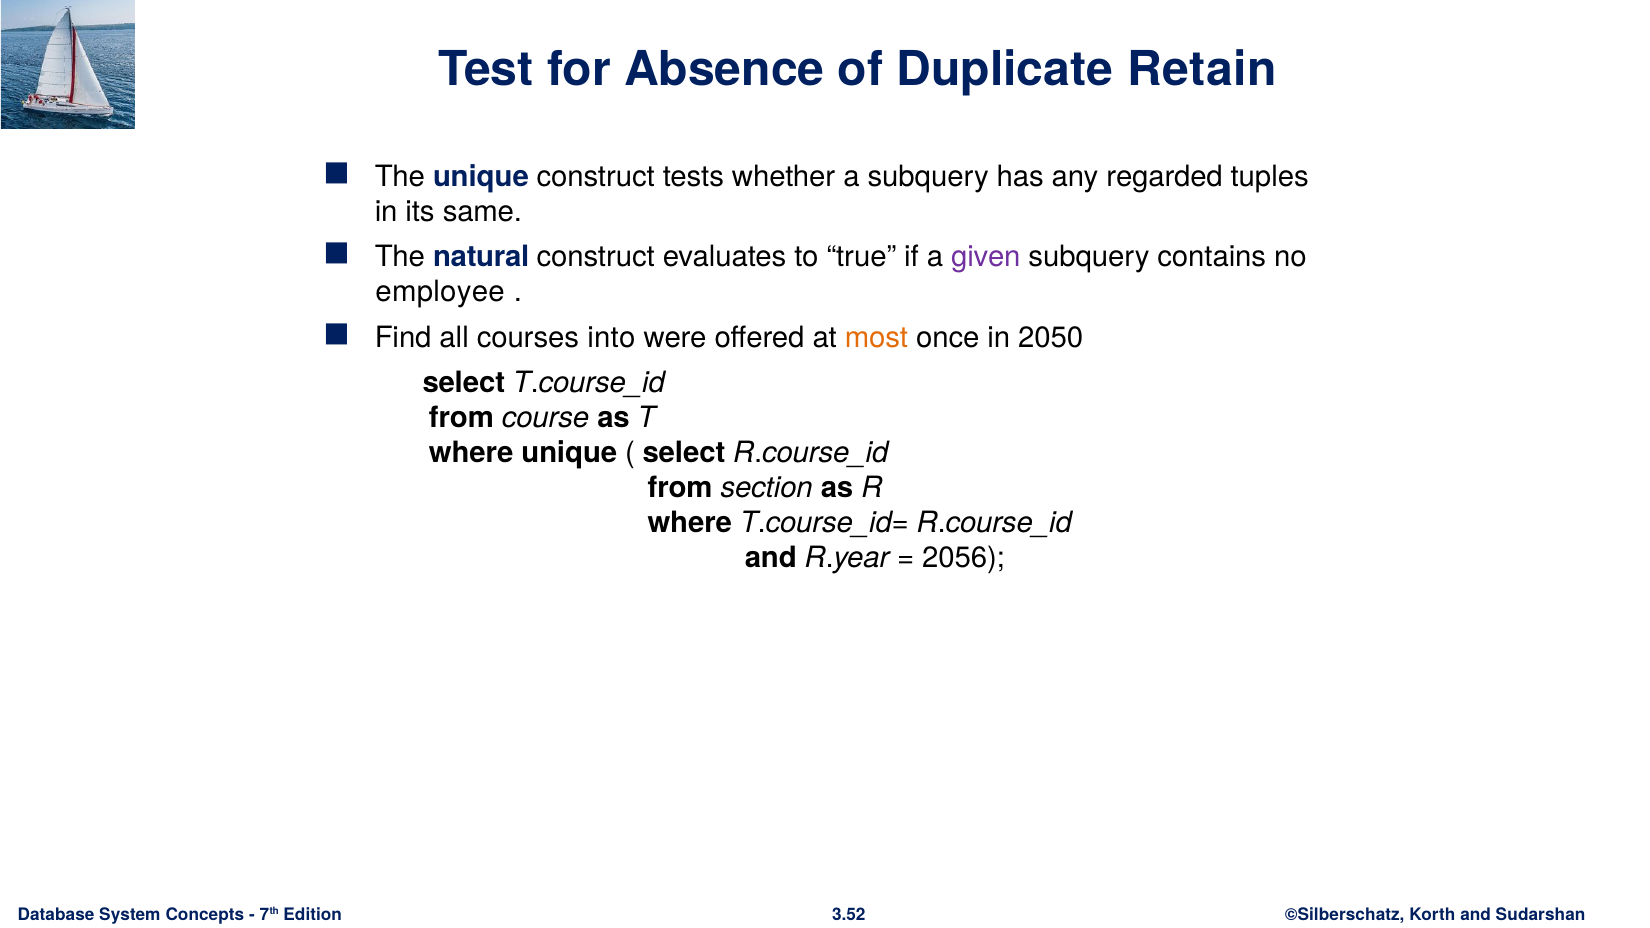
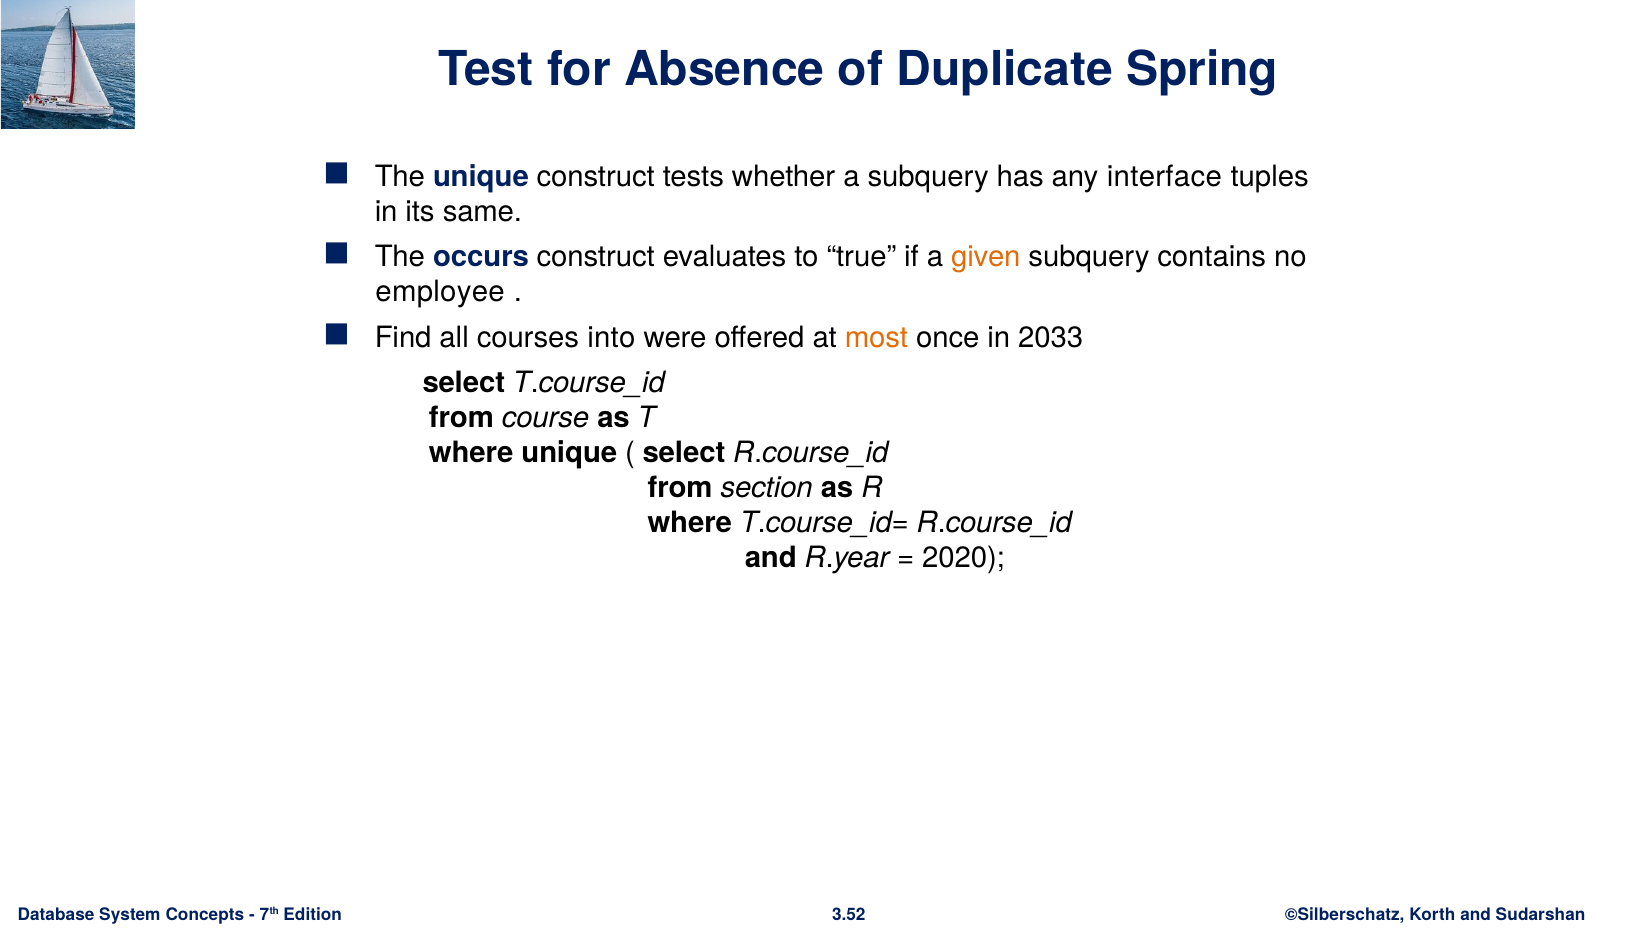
Retain: Retain -> Spring
regarded: regarded -> interface
natural: natural -> occurs
given colour: purple -> orange
2050: 2050 -> 2033
2056: 2056 -> 2020
